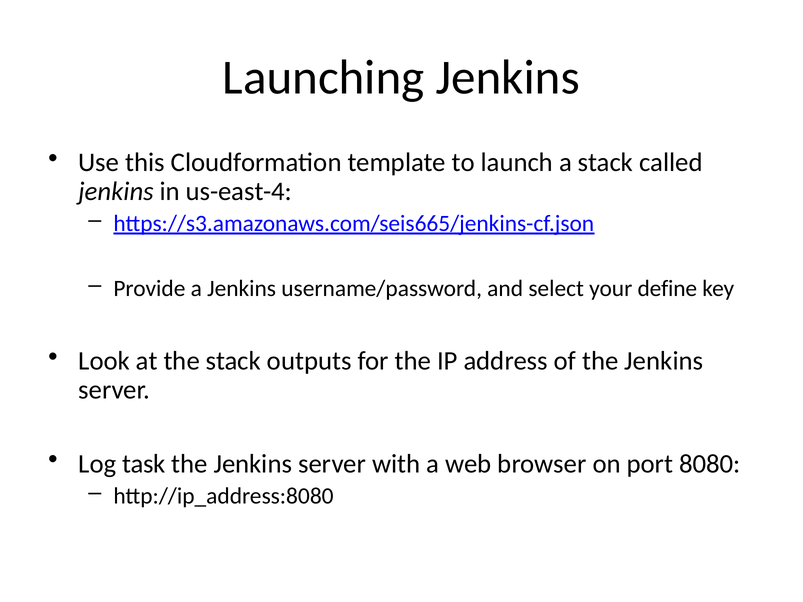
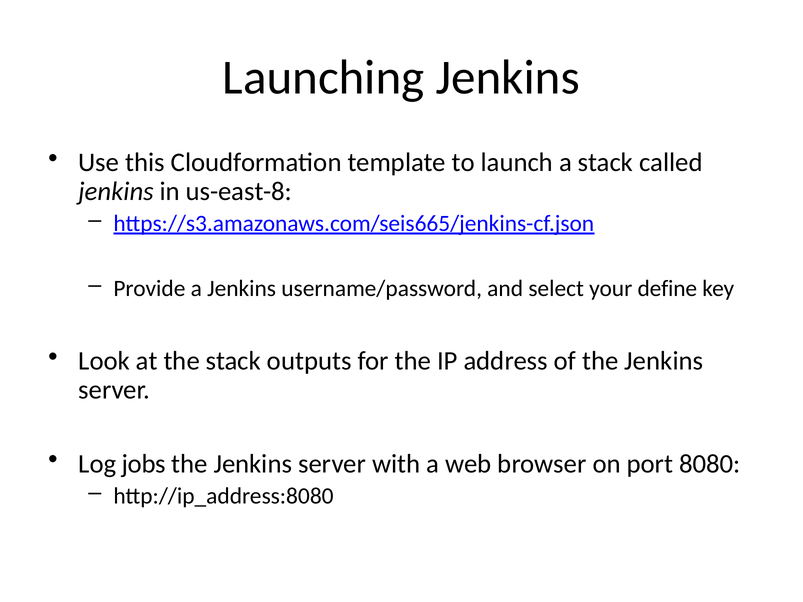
us-east-4: us-east-4 -> us-east-8
task: task -> jobs
